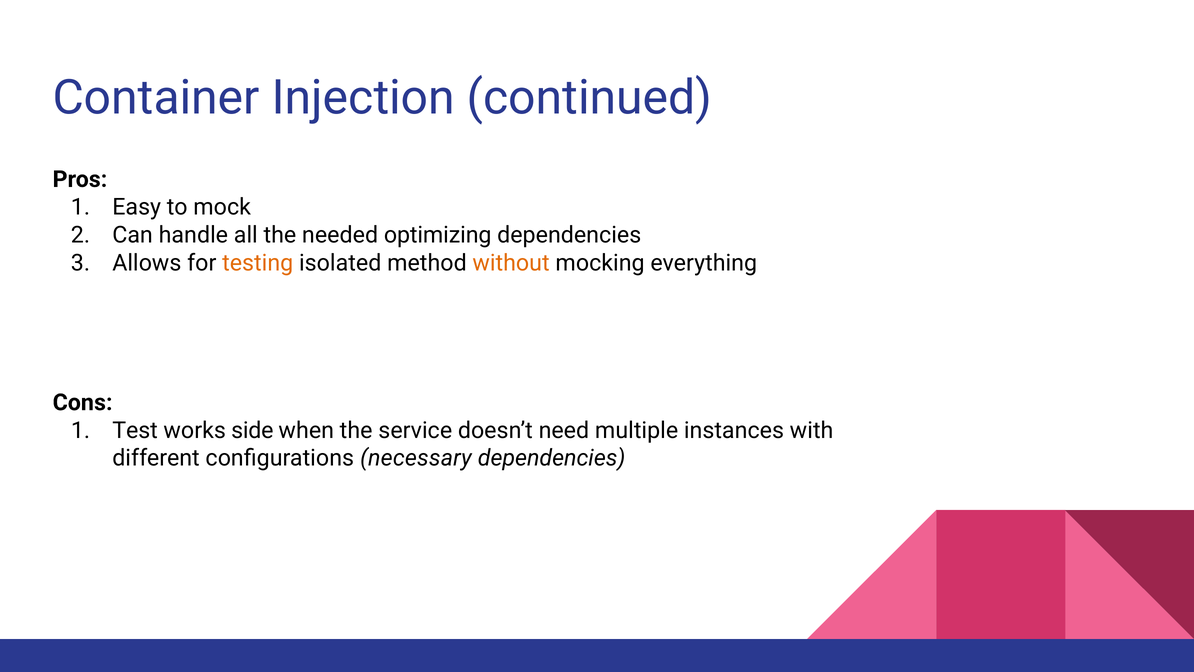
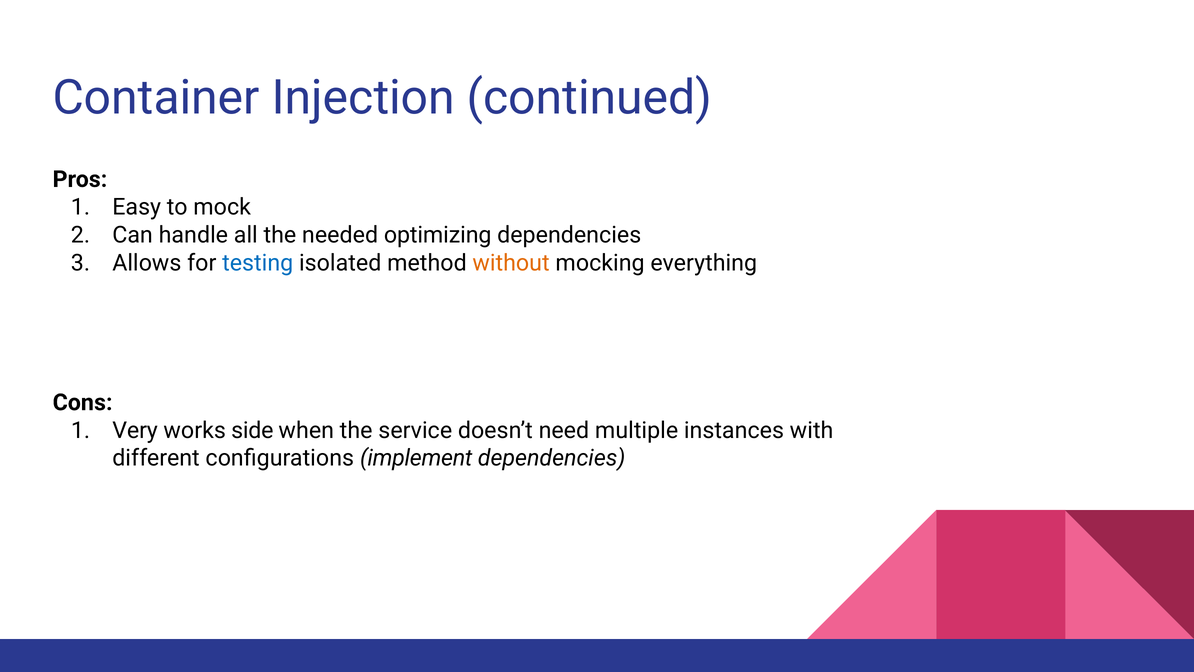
testing colour: orange -> blue
Test: Test -> Very
necessary: necessary -> implement
